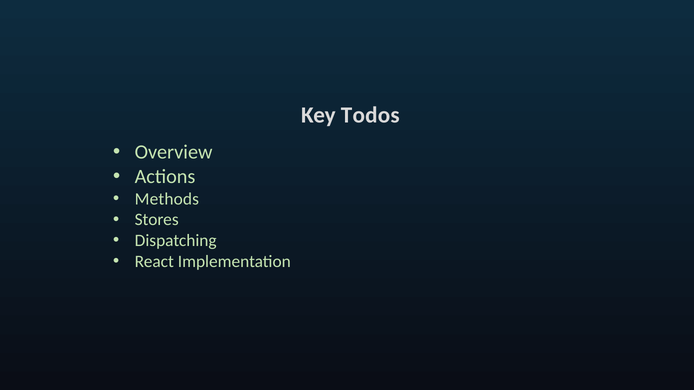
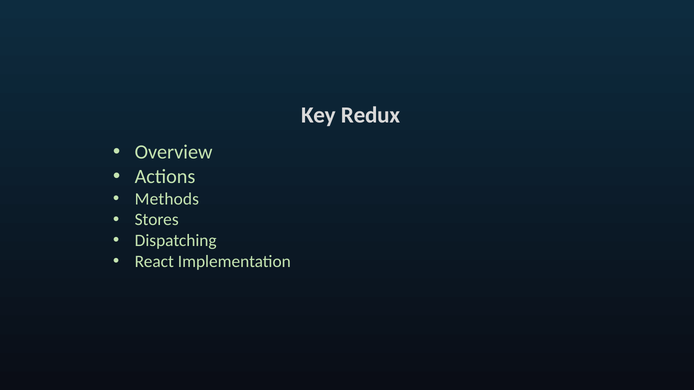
Todos: Todos -> Redux
